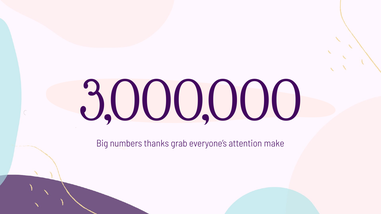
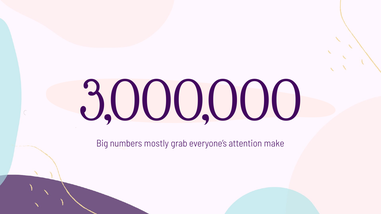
thanks: thanks -> mostly
